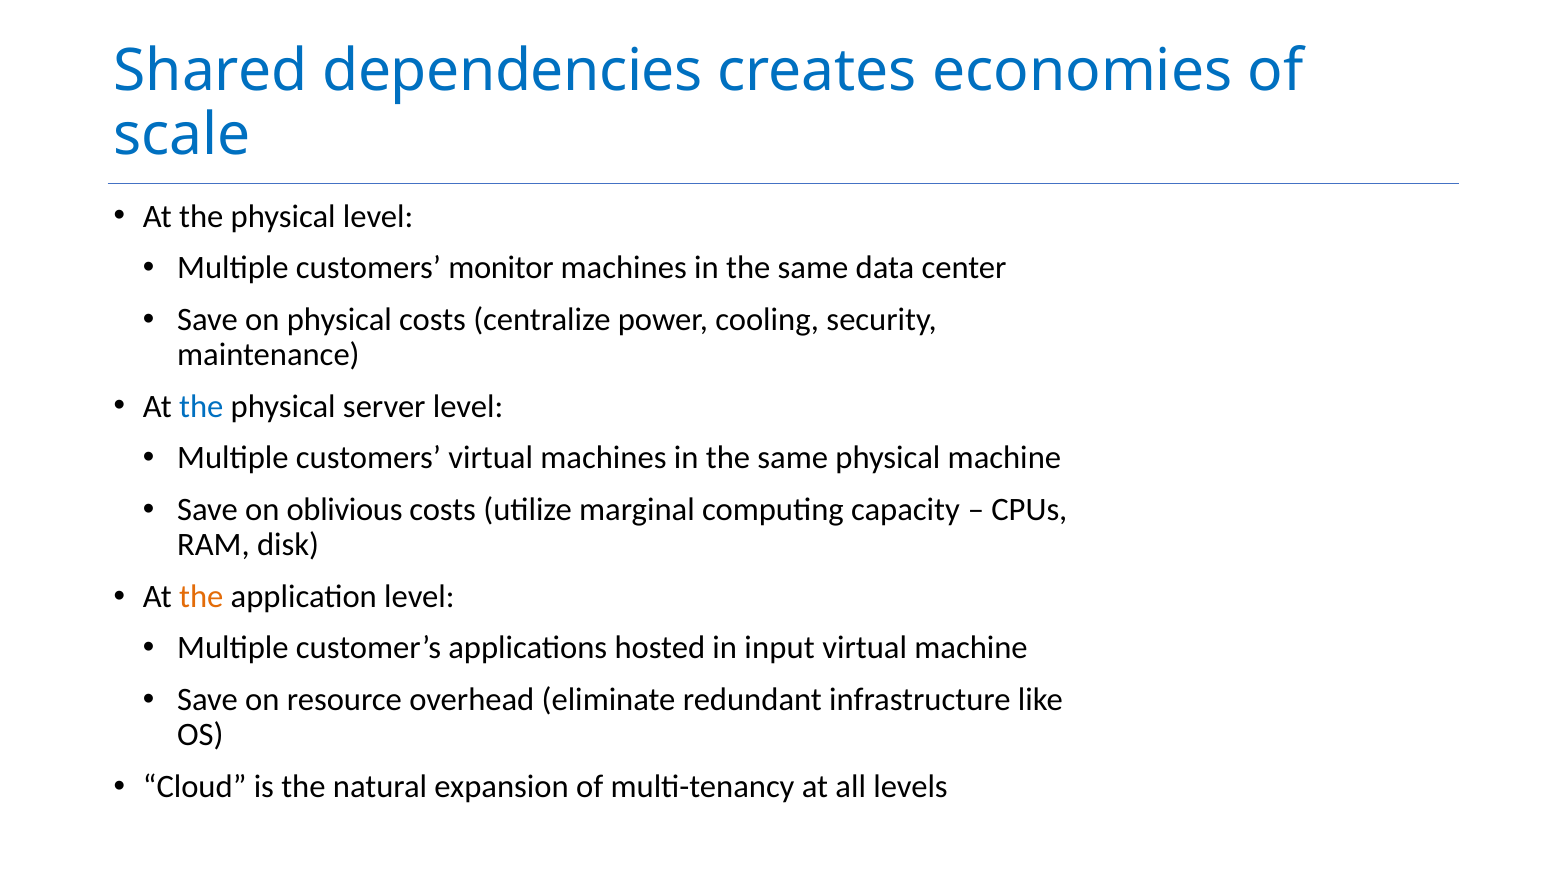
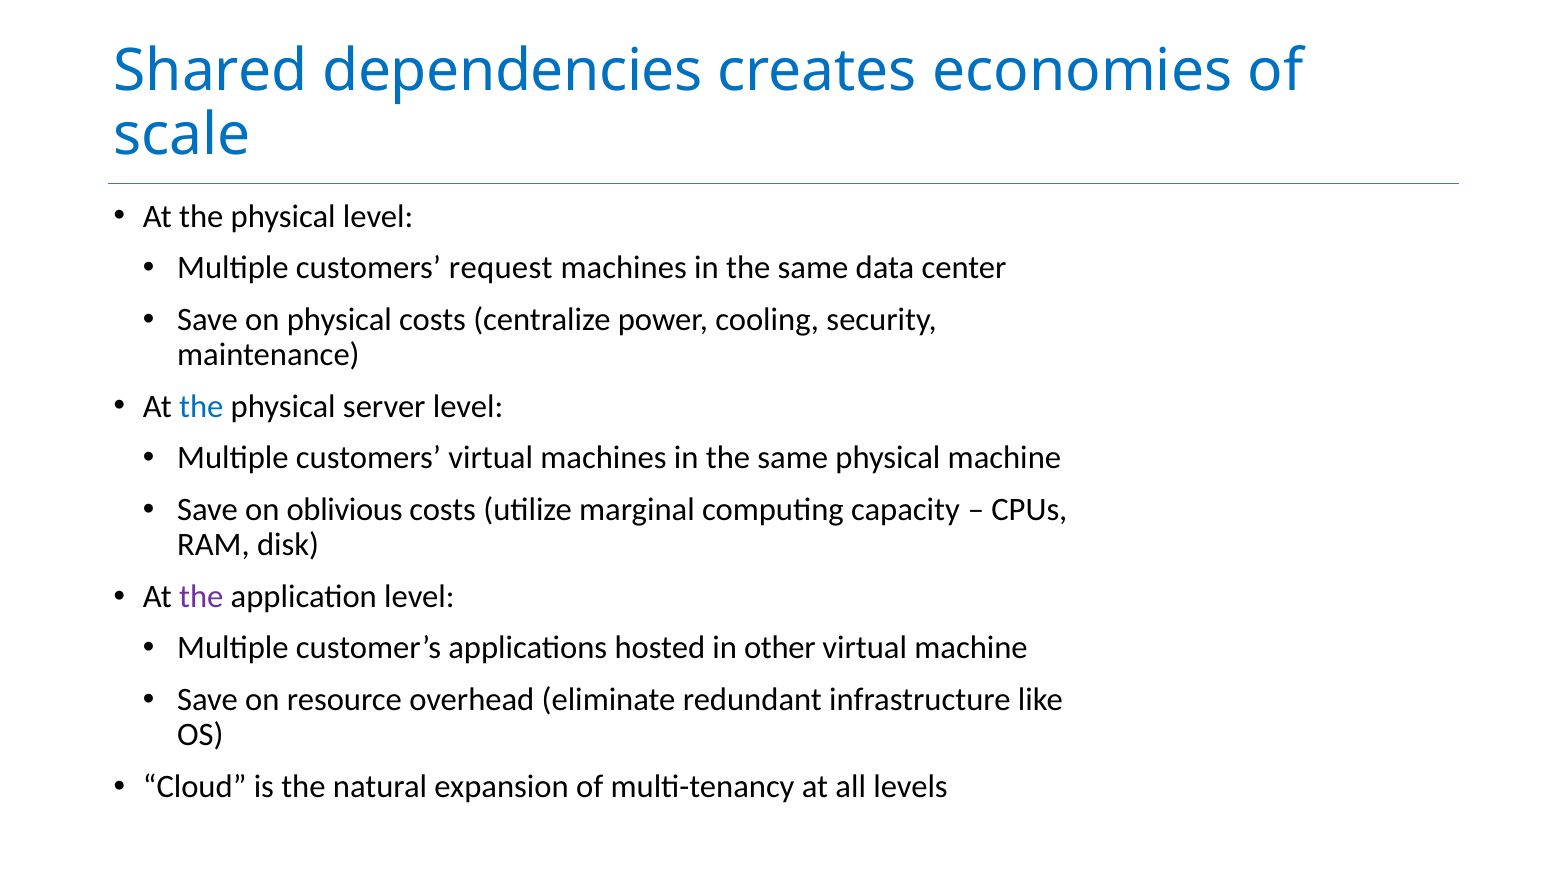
monitor: monitor -> request
the at (201, 596) colour: orange -> purple
input: input -> other
